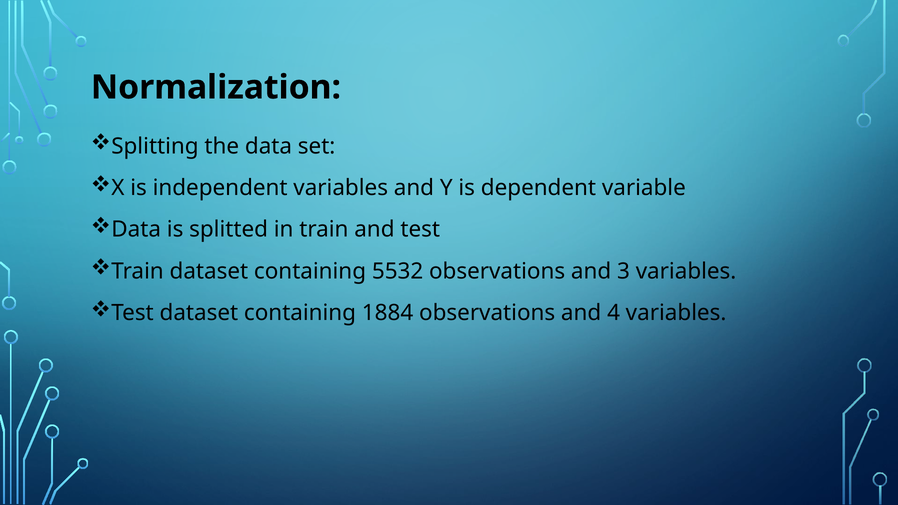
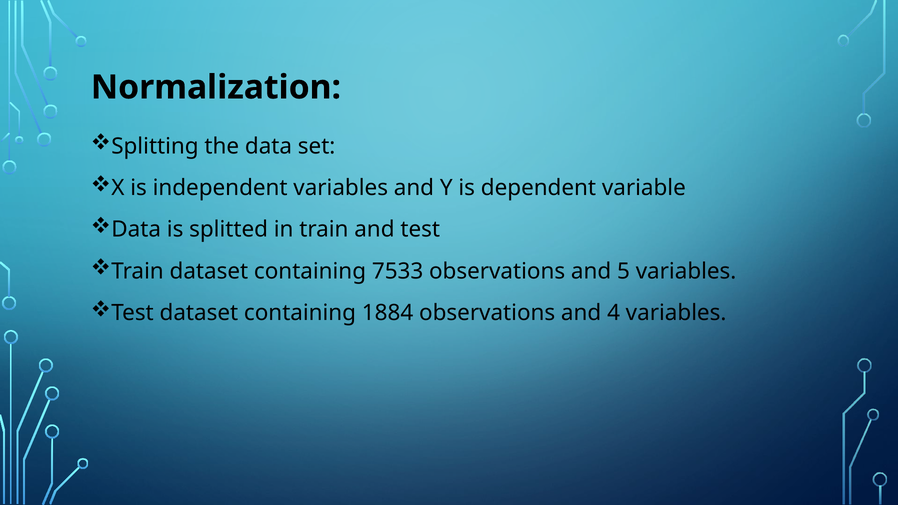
5532: 5532 -> 7533
3: 3 -> 5
